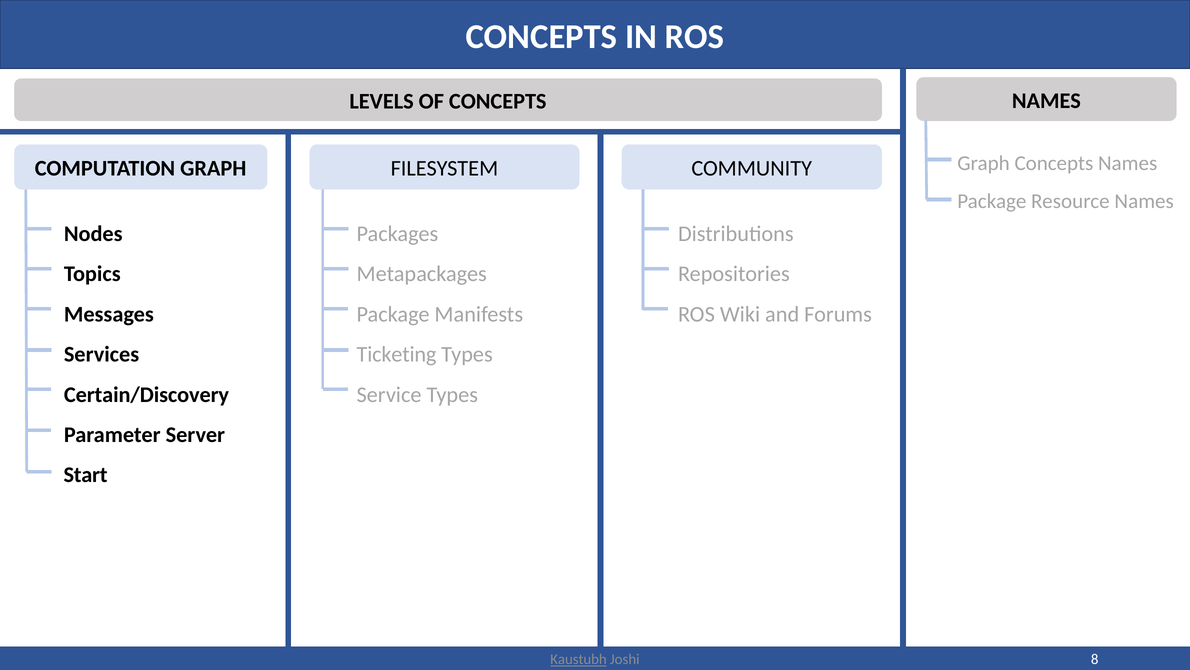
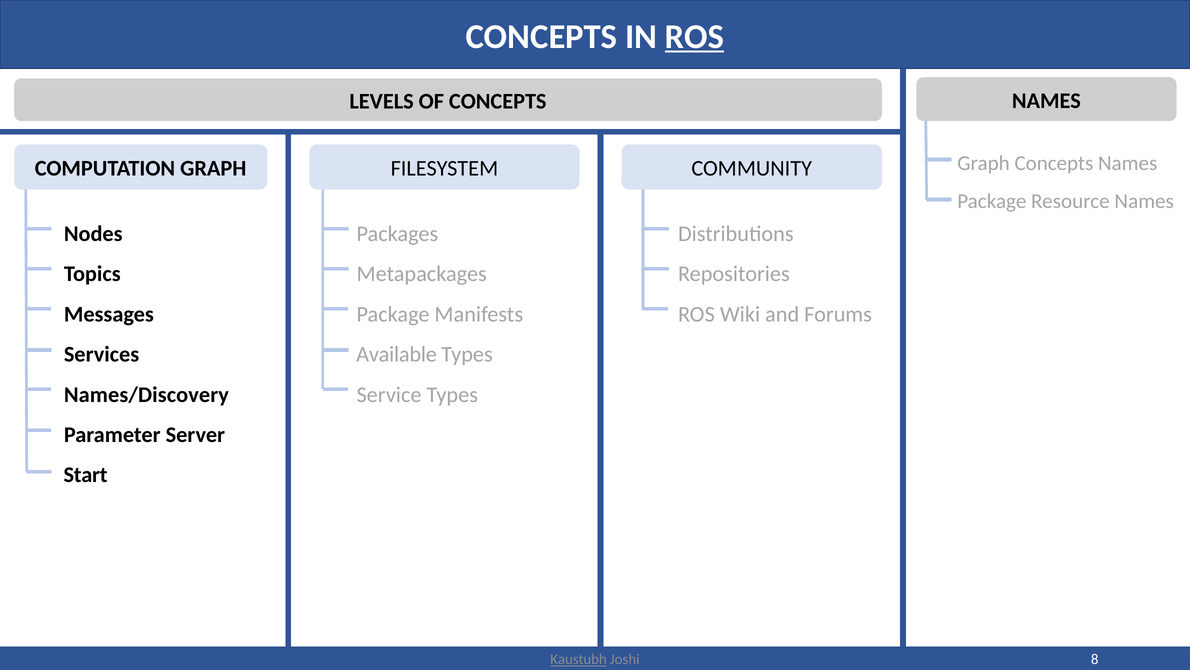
ROS at (694, 37) underline: none -> present
Ticketing: Ticketing -> Available
Certain/Discovery: Certain/Discovery -> Names/Discovery
